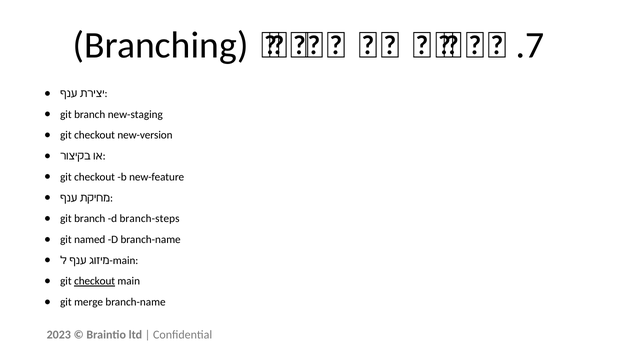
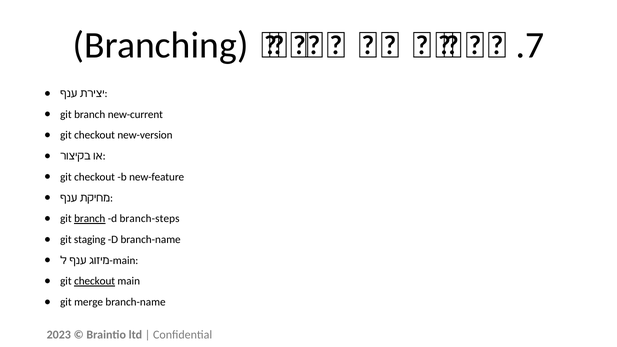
new-staging: new-staging -> new-current
branch at (90, 219) underline: none -> present
named: named -> staging
